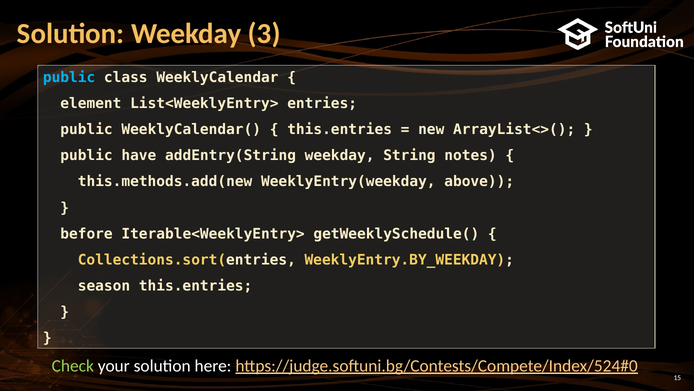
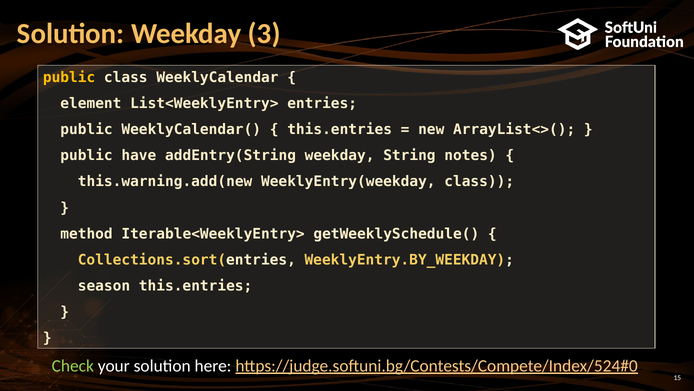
public at (69, 77) colour: light blue -> yellow
this.methods.add(new: this.methods.add(new -> this.warning.add(new
WeeklyEntry(weekday above: above -> class
before: before -> method
